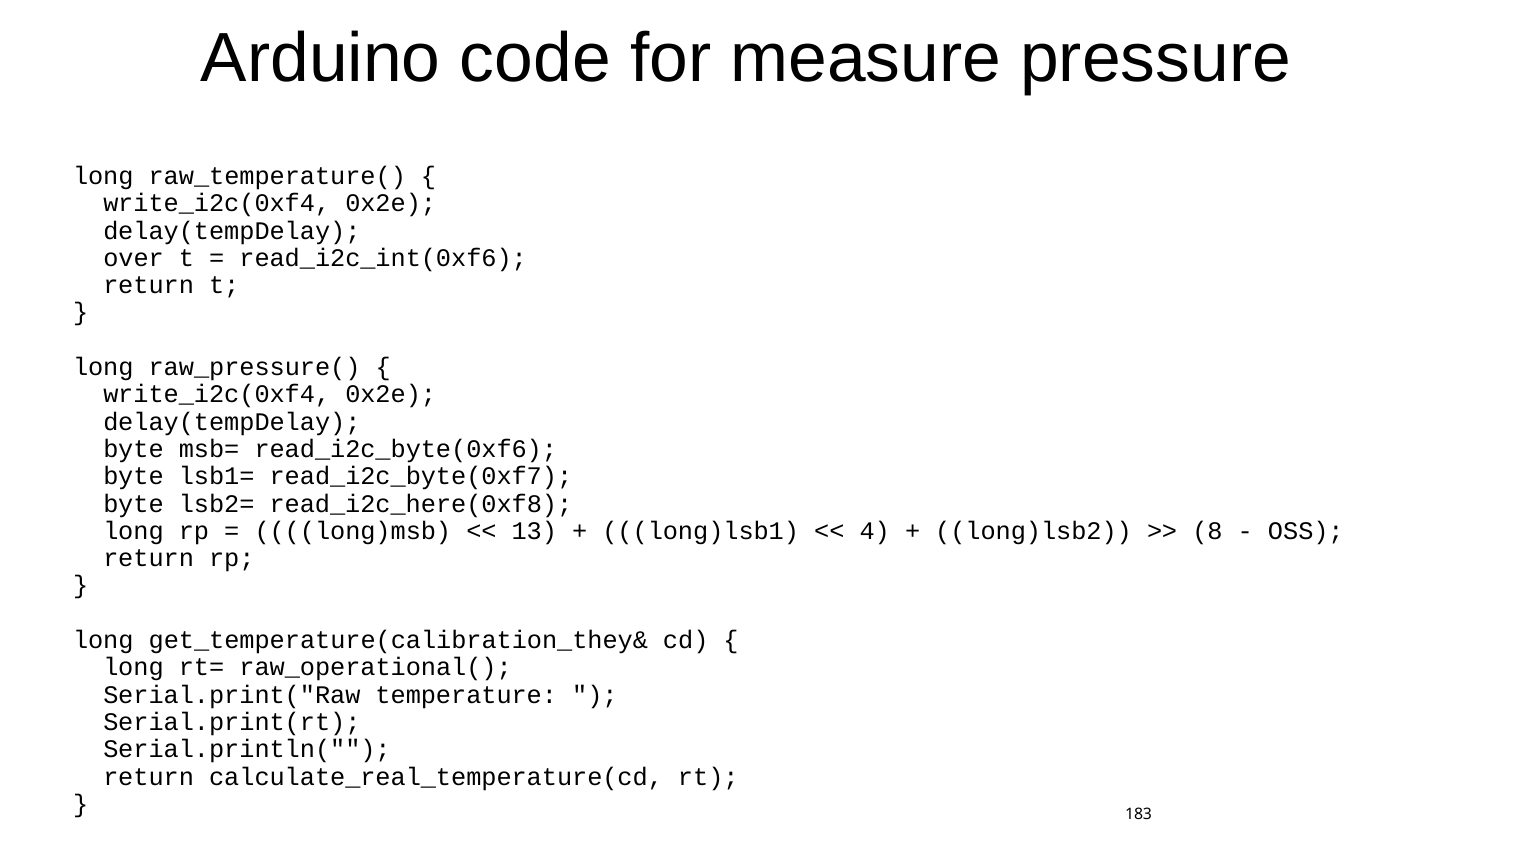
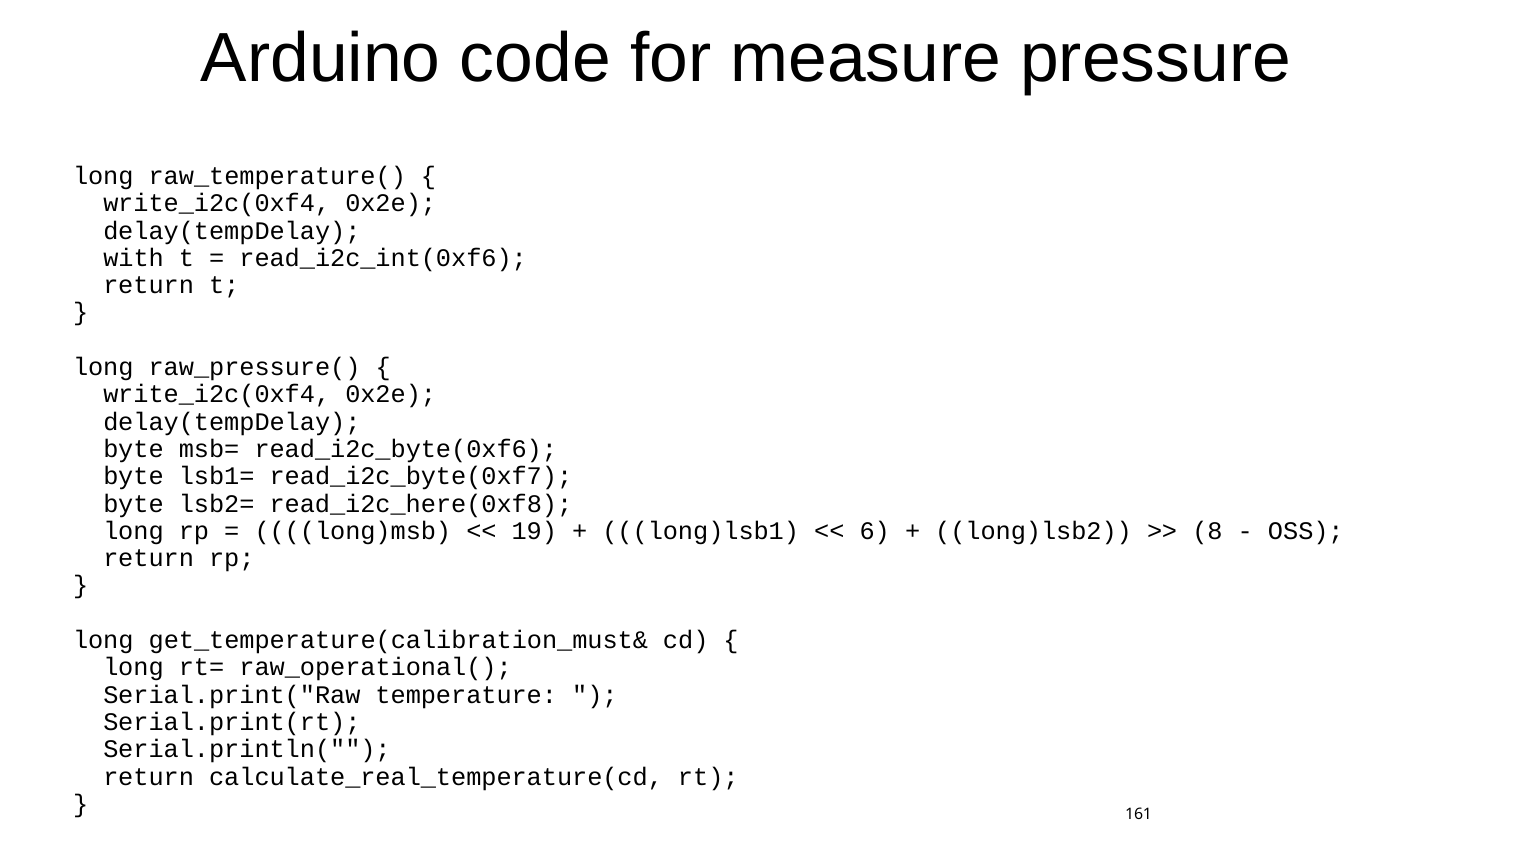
over: over -> with
13: 13 -> 19
4: 4 -> 6
get_temperature(calibration_they&: get_temperature(calibration_they& -> get_temperature(calibration_must&
183: 183 -> 161
